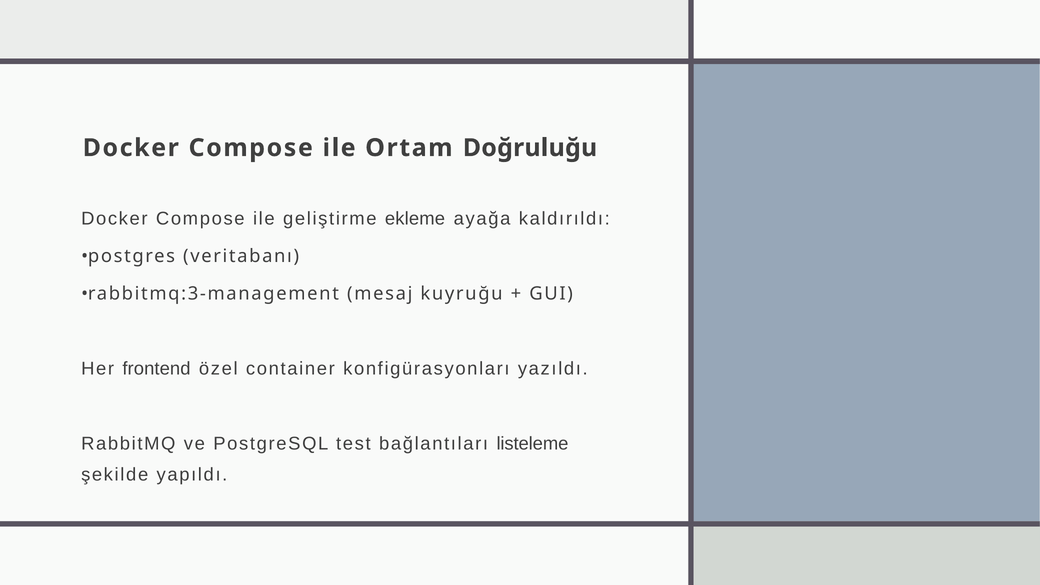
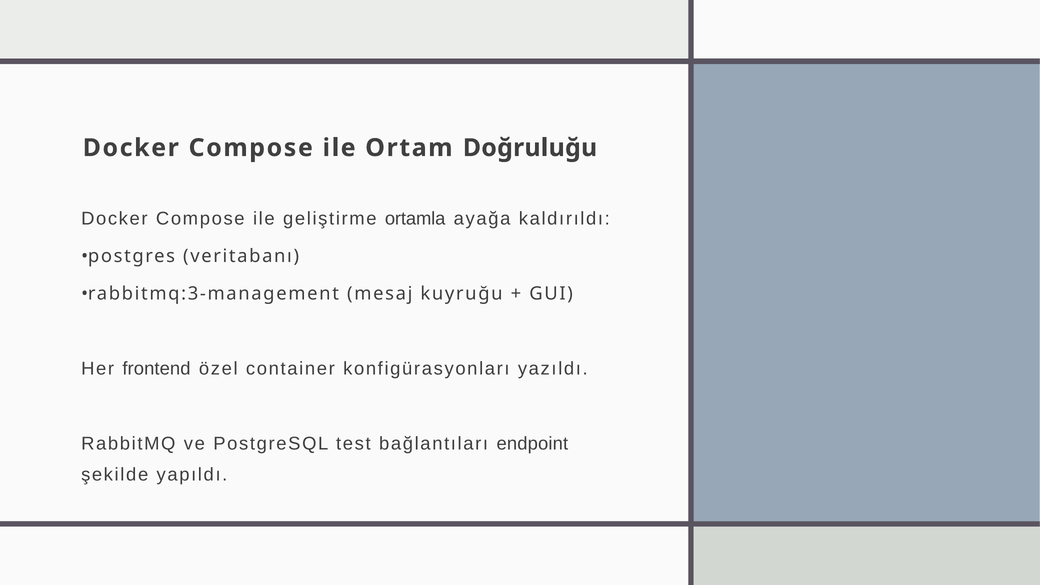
ekleme: ekleme -> ortamla
listeleme: listeleme -> endpoint
